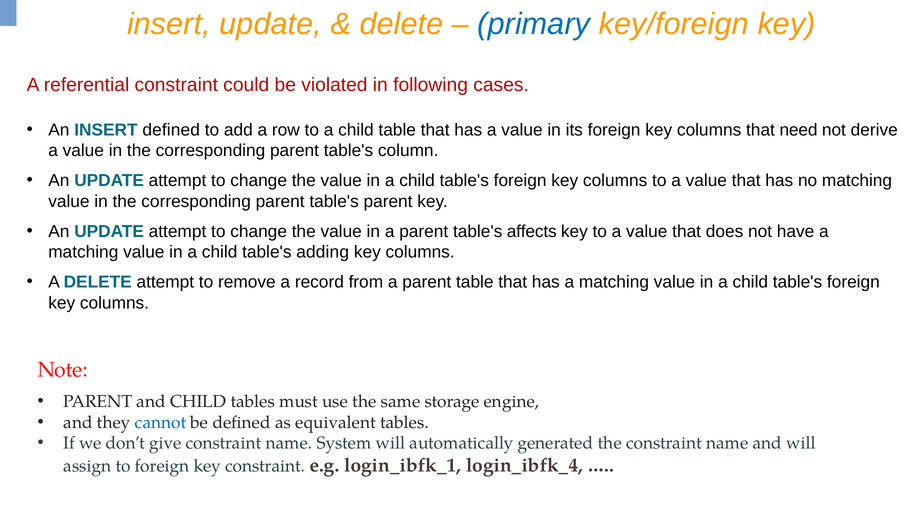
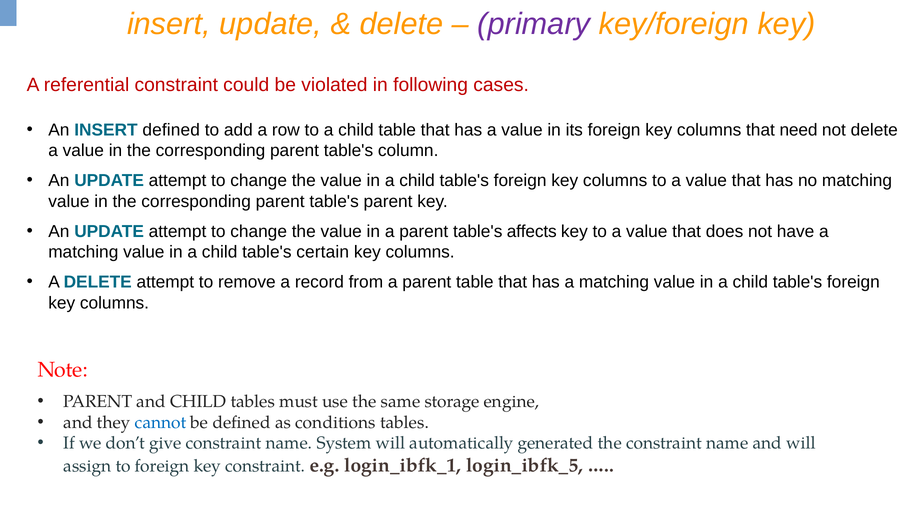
primary colour: blue -> purple
not derive: derive -> delete
adding: adding -> certain
equivalent: equivalent -> conditions
login_ibfk_4: login_ibfk_4 -> login_ibfk_5
